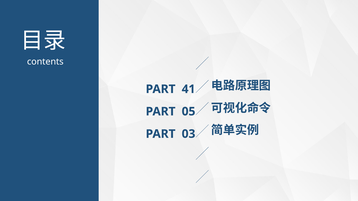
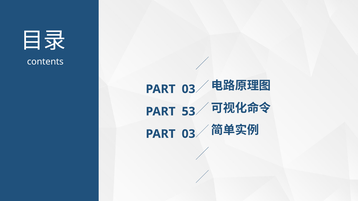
41 at (189, 89): 41 -> 03
05: 05 -> 53
